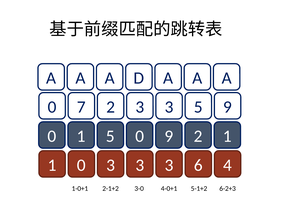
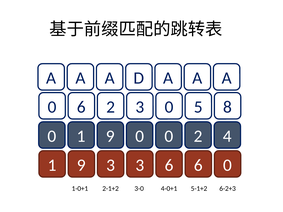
0 7: 7 -> 6
2 3 3: 3 -> 0
5 9: 9 -> 8
0 1 5: 5 -> 9
0 9: 9 -> 0
2 1: 1 -> 4
0 at (81, 165): 0 -> 9
3 3 3: 3 -> 6
6 4: 4 -> 0
